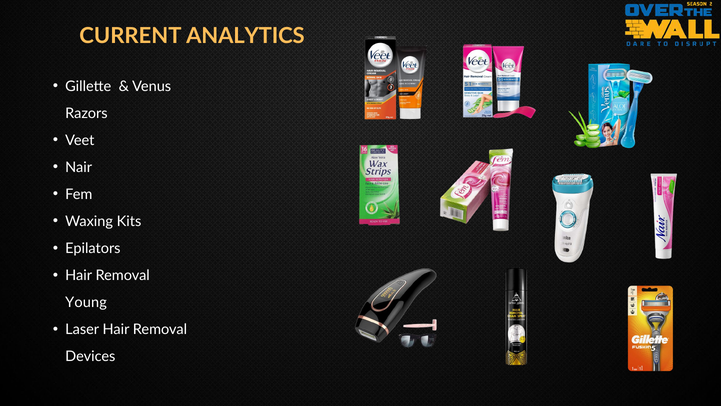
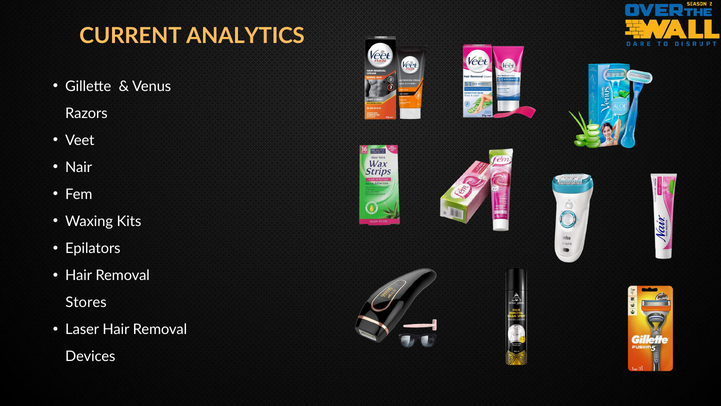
Young: Young -> Stores
